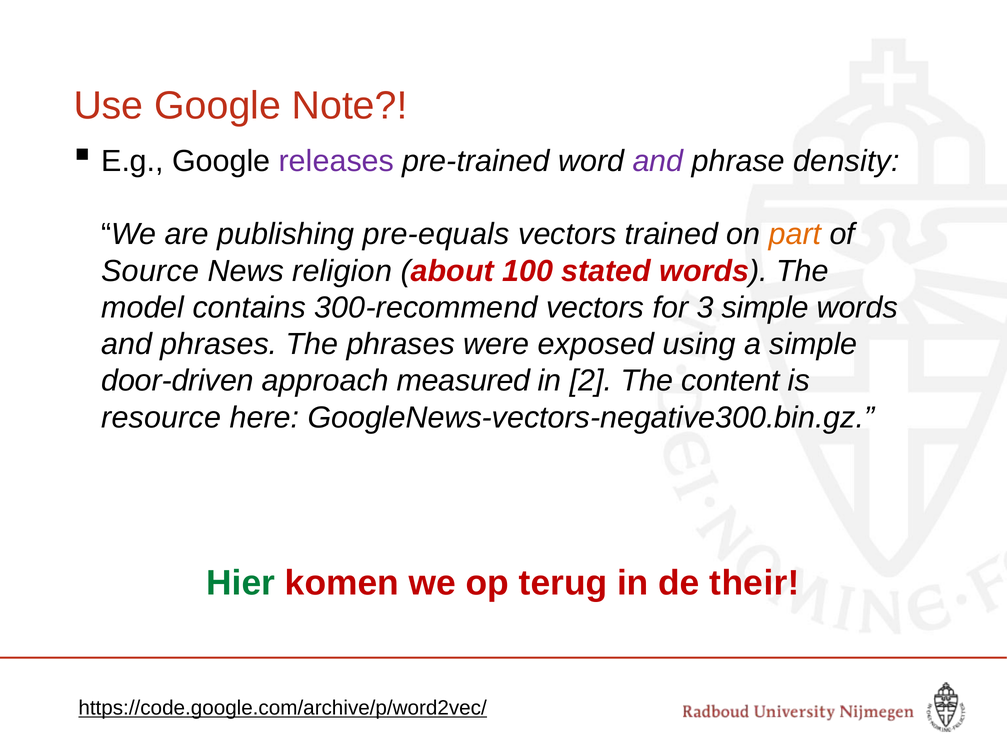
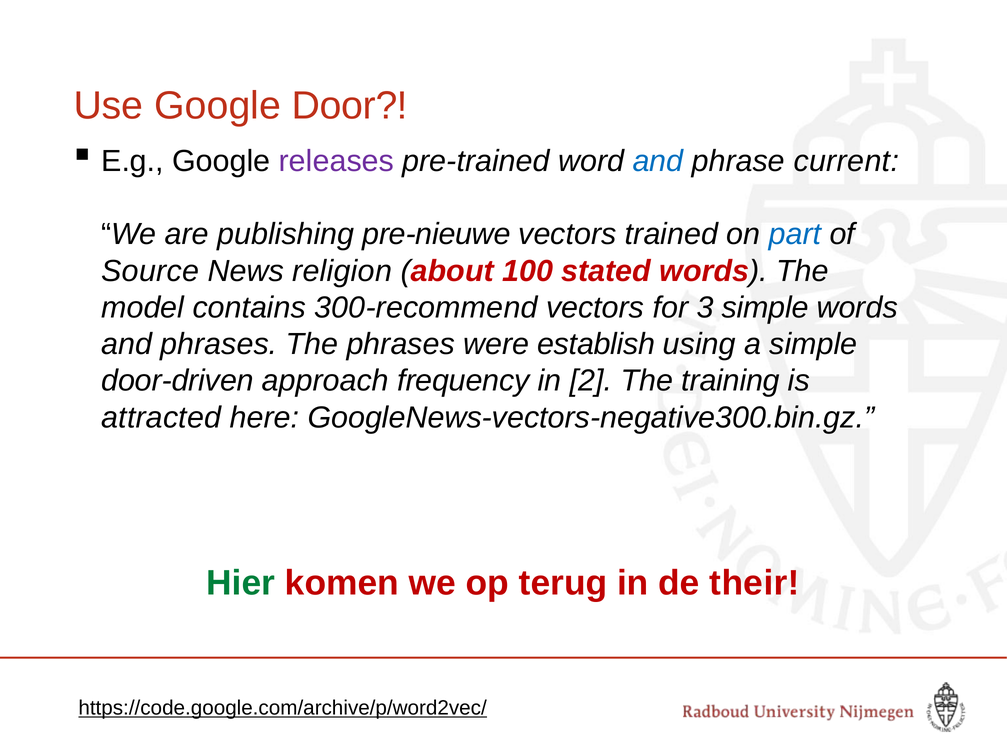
Note: Note -> Door
and at (658, 161) colour: purple -> blue
density: density -> current
pre-equals: pre-equals -> pre-nieuwe
part colour: orange -> blue
exposed: exposed -> establish
measured: measured -> frequency
content: content -> training
resource: resource -> attracted
